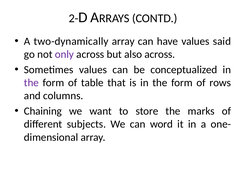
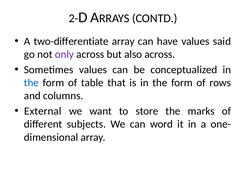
two-dynamically: two-dynamically -> two-differentiate
the at (31, 83) colour: purple -> blue
Chaining: Chaining -> External
